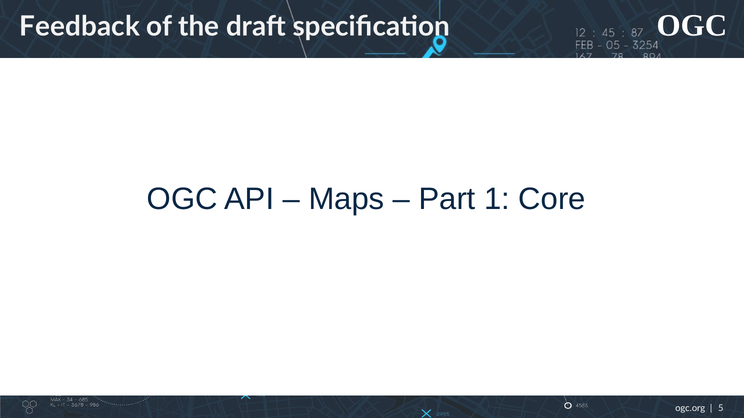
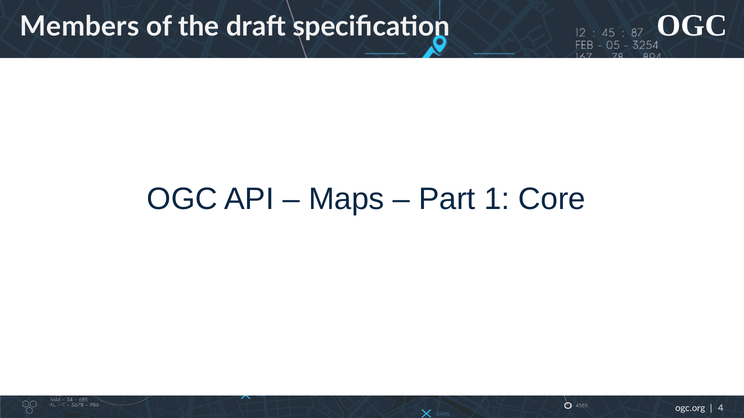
Feedback: Feedback -> Members
5: 5 -> 4
